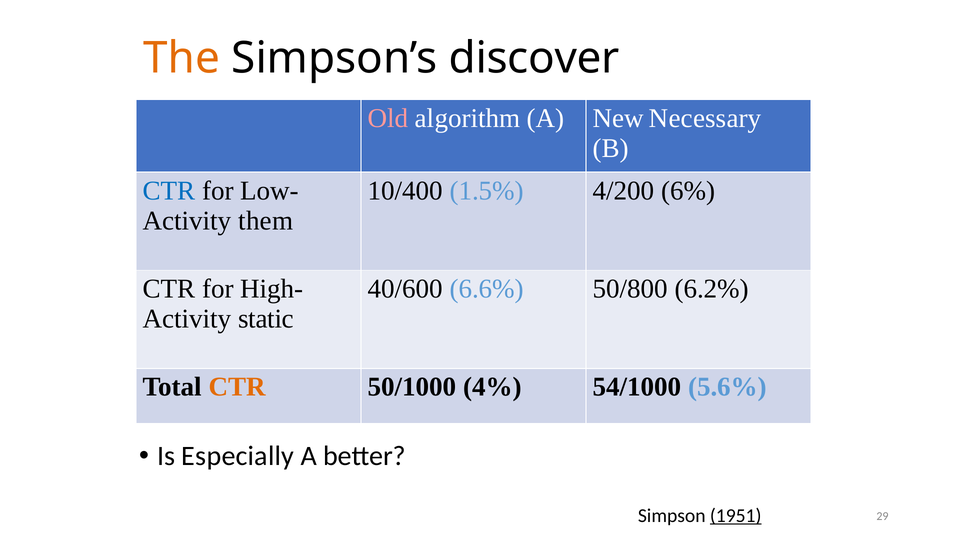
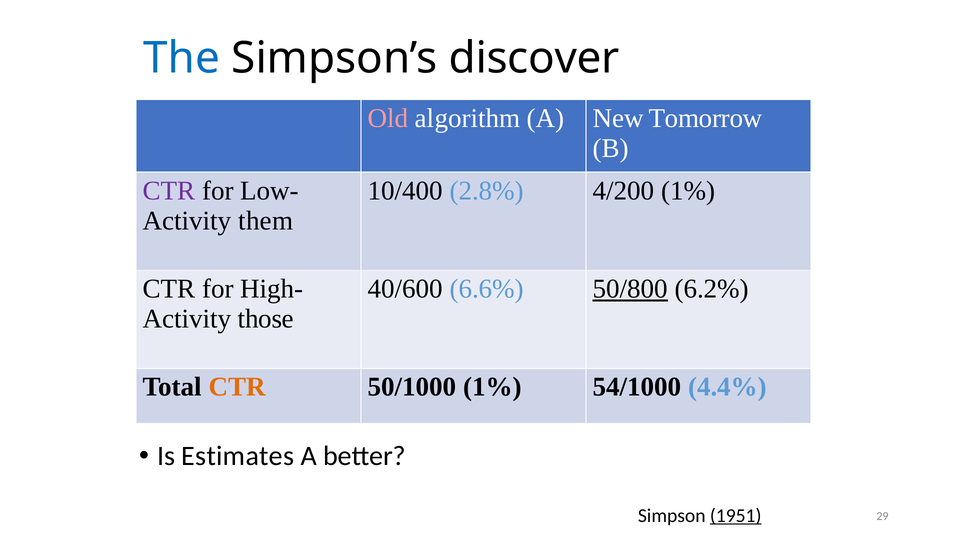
The colour: orange -> blue
Necessary: Necessary -> Tomorrow
CTR at (169, 191) colour: blue -> purple
1.5%: 1.5% -> 2.8%
4/200 6%: 6% -> 1%
50/800 underline: none -> present
static: static -> those
50/1000 4%: 4% -> 1%
5.6%: 5.6% -> 4.4%
Especially: Especially -> Estimates
